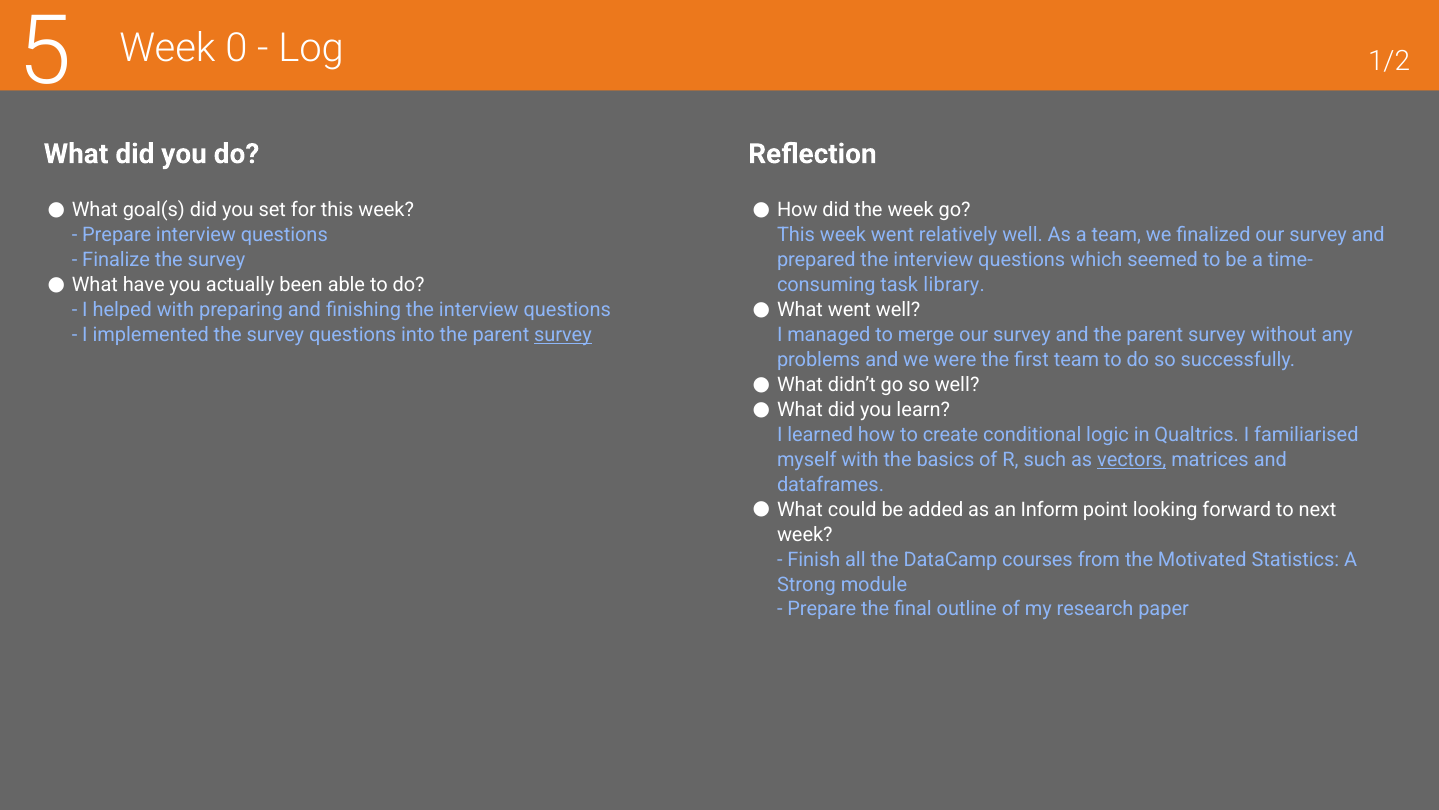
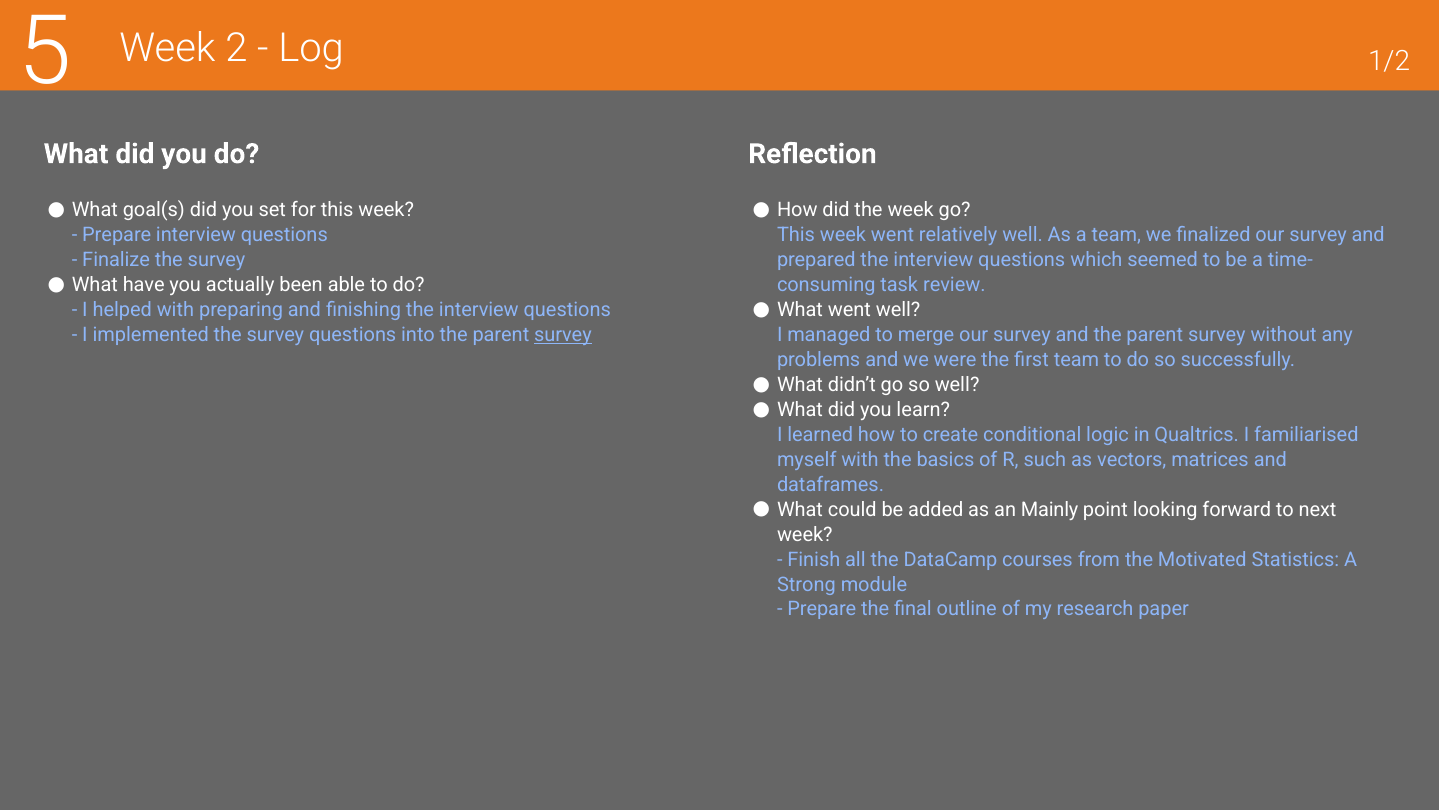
0: 0 -> 2
library: library -> review
vectors underline: present -> none
Inform: Inform -> Mainly
